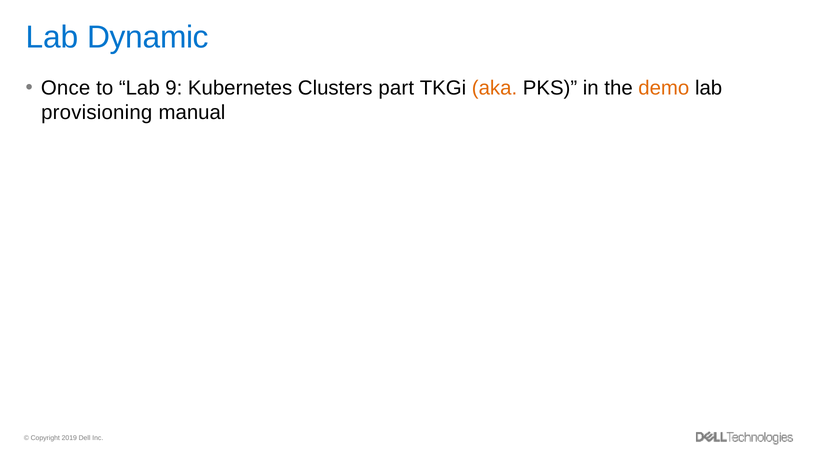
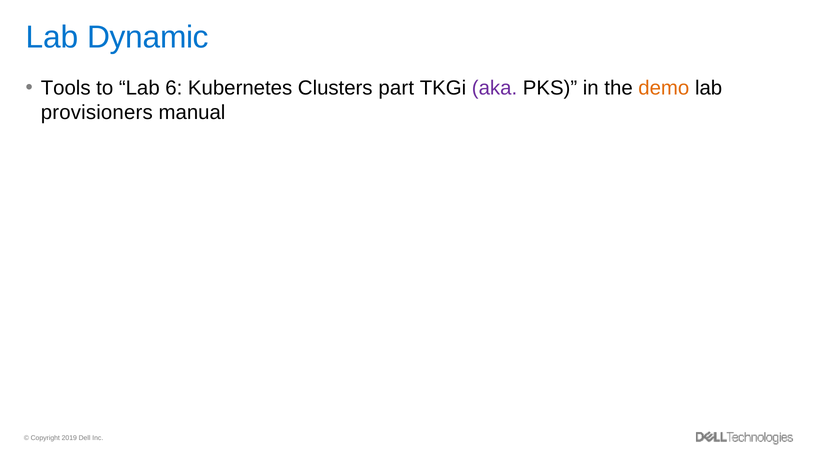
Once: Once -> Tools
9: 9 -> 6
aka colour: orange -> purple
provisioning: provisioning -> provisioners
